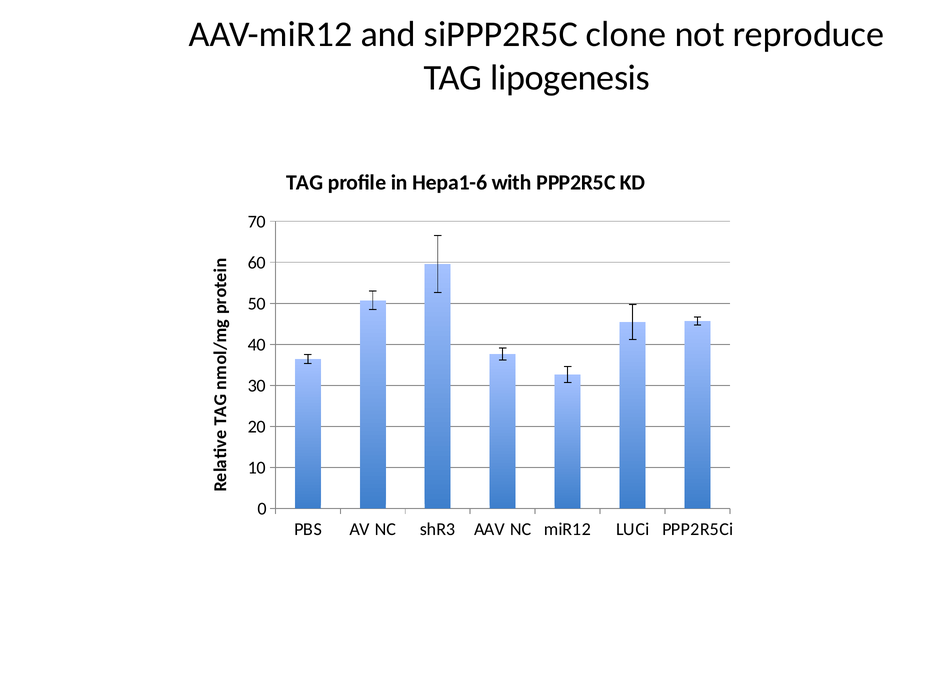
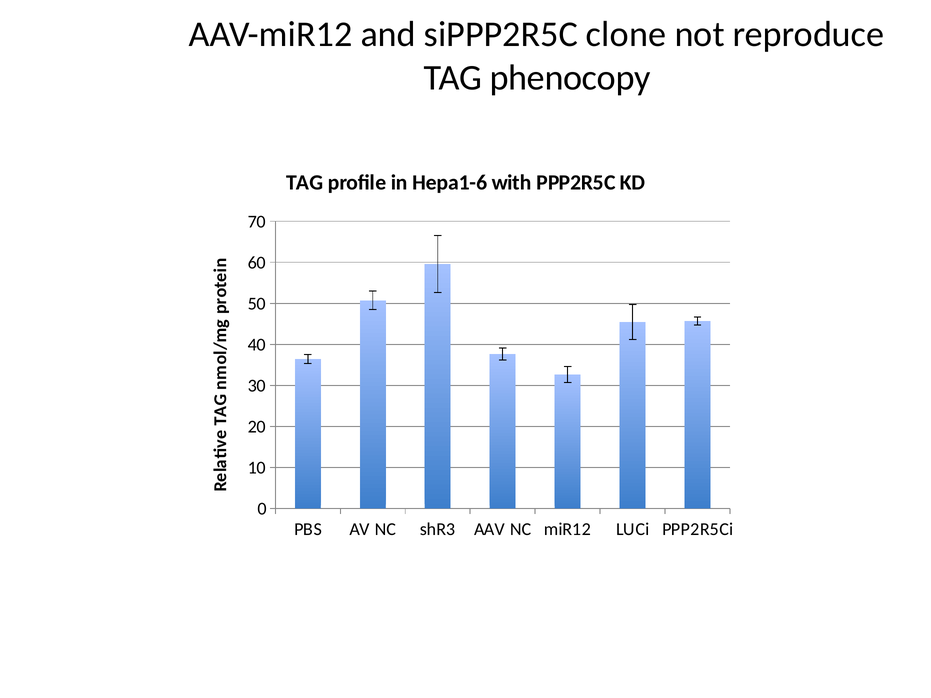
lipogenesis: lipogenesis -> phenocopy
